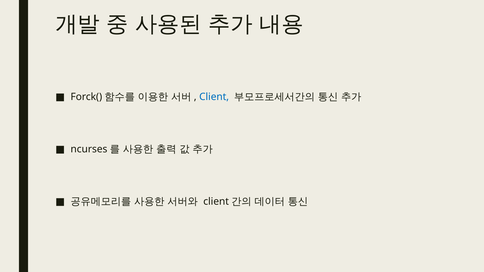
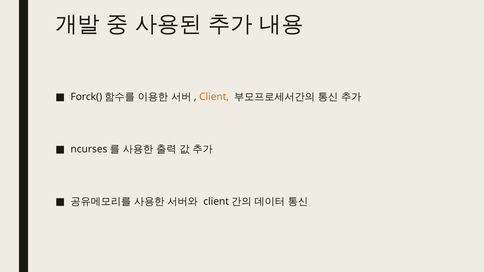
Client colour: blue -> orange
